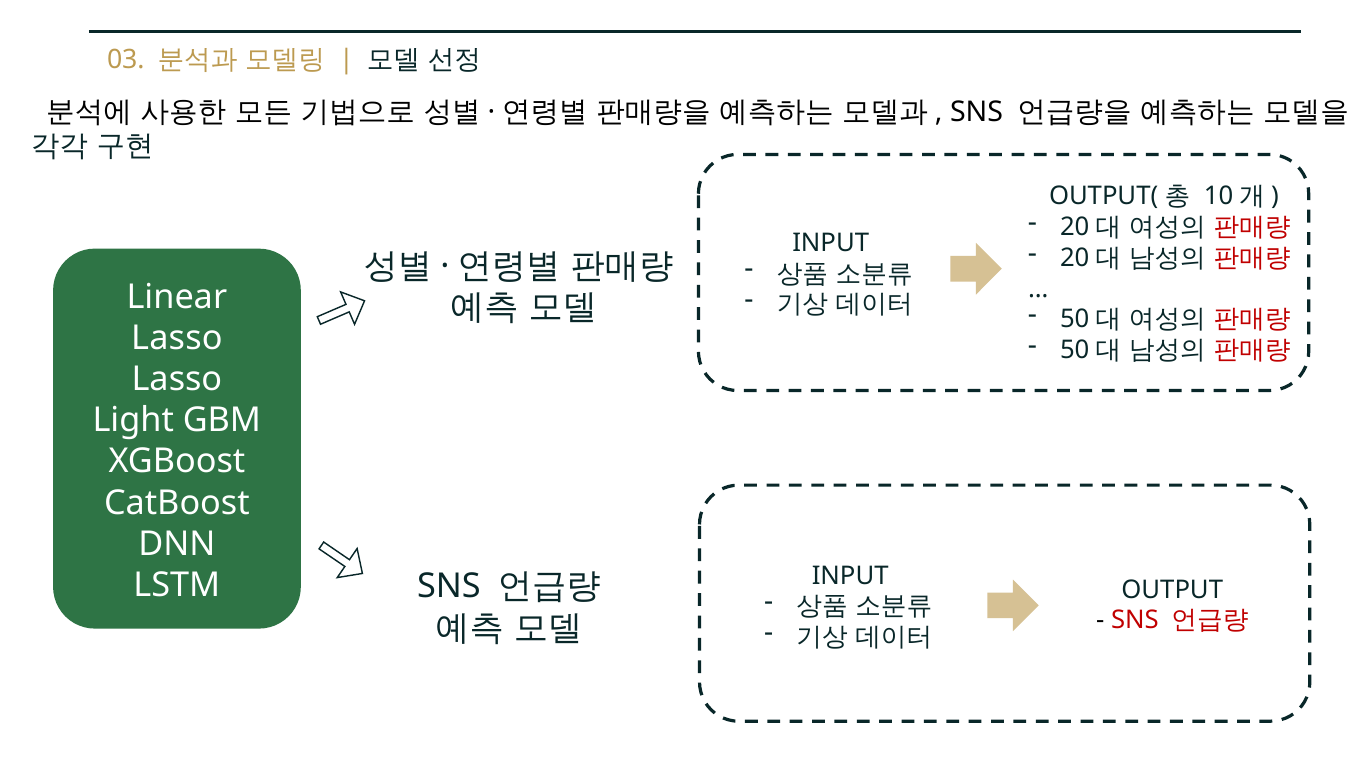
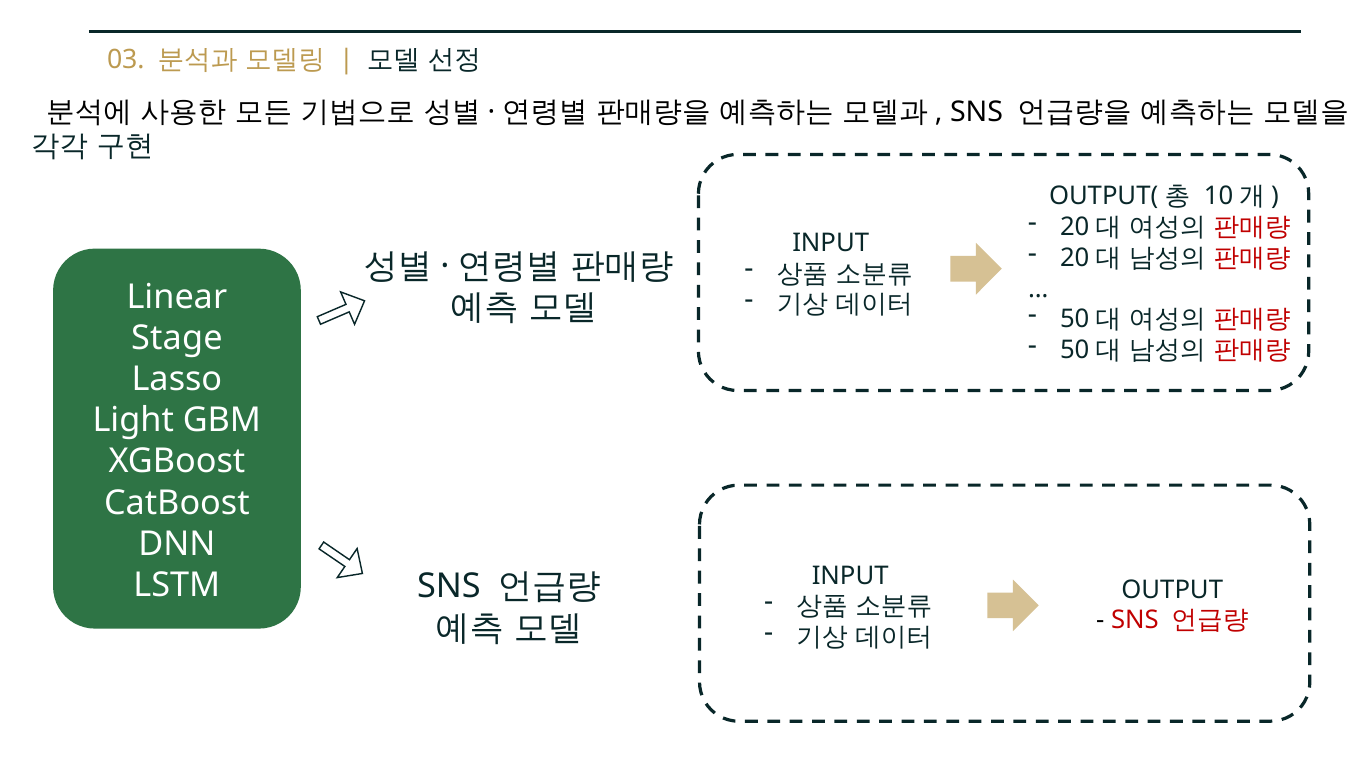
Lasso at (177, 338): Lasso -> Stage
